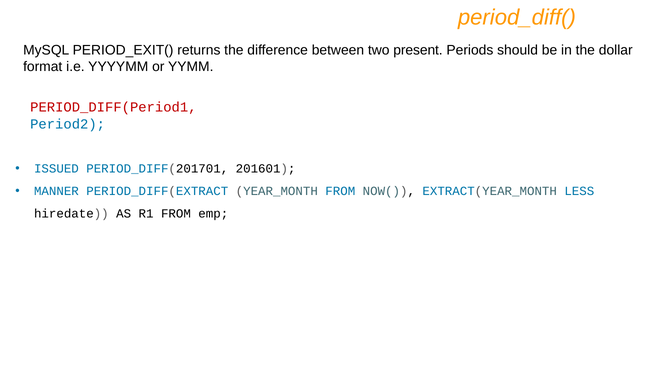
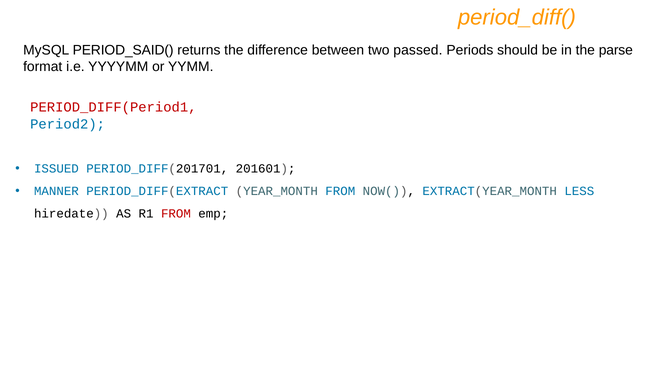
PERIOD_EXIT(: PERIOD_EXIT( -> PERIOD_SAID(
present: present -> passed
dollar: dollar -> parse
FROM at (176, 213) colour: black -> red
